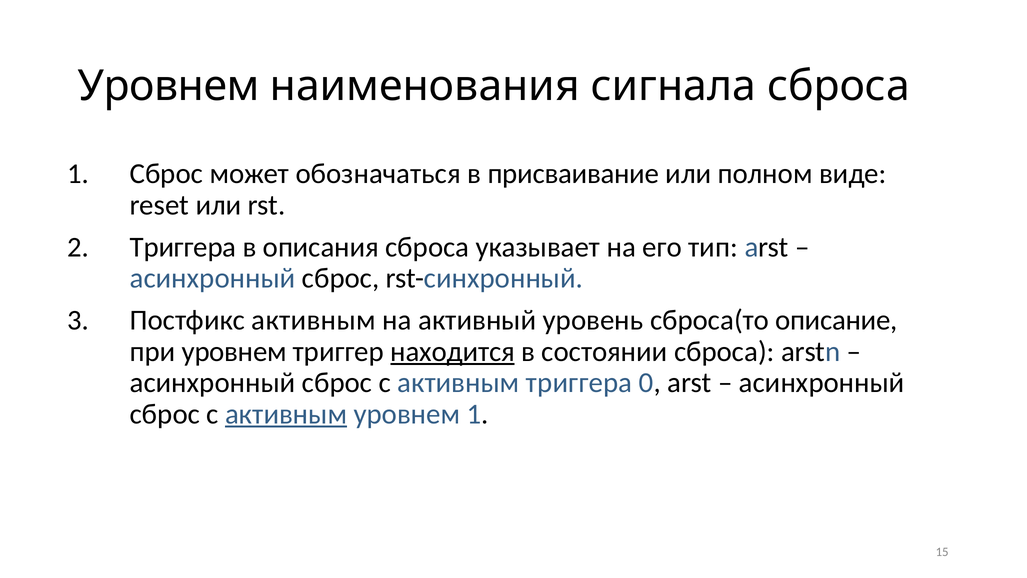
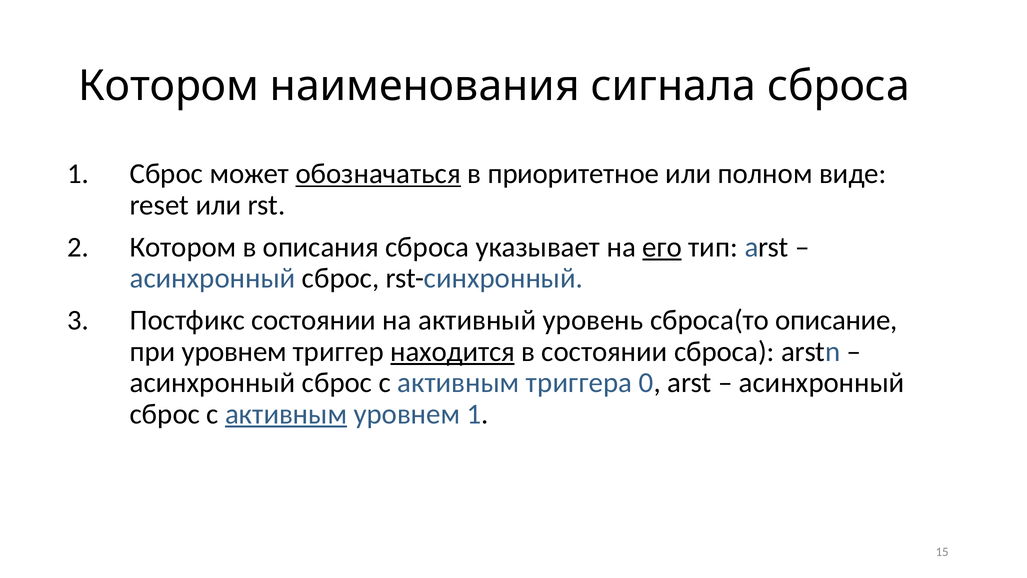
Уровнем at (169, 86): Уровнем -> Котором
обозначаться underline: none -> present
присваивание: присваивание -> приоритетное
Триггера at (183, 247): Триггера -> Котором
его underline: none -> present
Постфикс активным: активным -> состоянии
